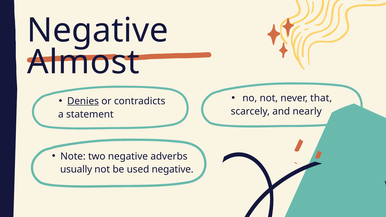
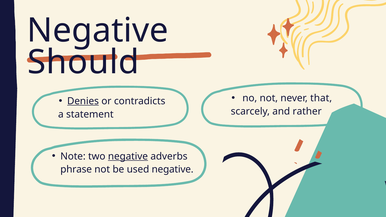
Almost: Almost -> Should
nearly: nearly -> rather
negative at (128, 156) underline: none -> present
usually: usually -> phrase
